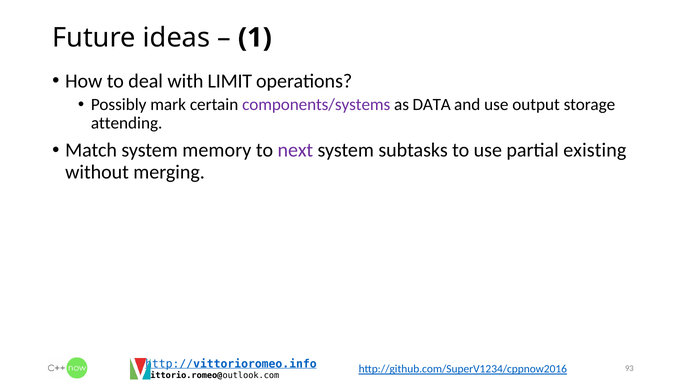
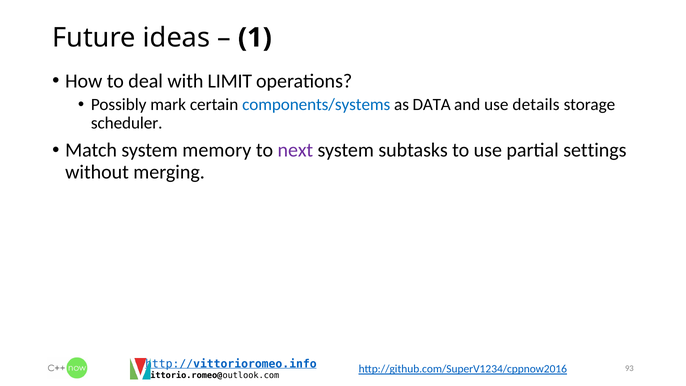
components/systems colour: purple -> blue
output: output -> details
attending: attending -> scheduler
existing: existing -> settings
